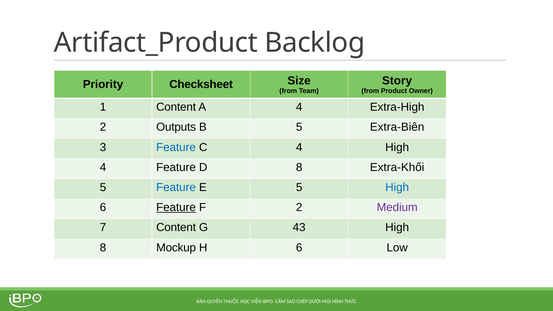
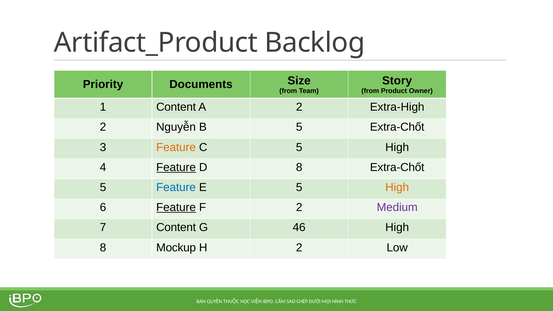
Checksheet: Checksheet -> Documents
A 4: 4 -> 2
Outputs: Outputs -> Nguyễn
5 Extra-Biên: Extra-Biên -> Extra-Chốt
Feature at (176, 147) colour: blue -> orange
C 4: 4 -> 5
Feature at (176, 167) underline: none -> present
8 Extra-Khối: Extra-Khối -> Extra-Chốt
High at (397, 187) colour: blue -> orange
43: 43 -> 46
H 6: 6 -> 2
